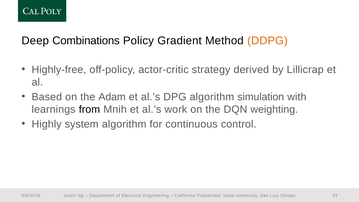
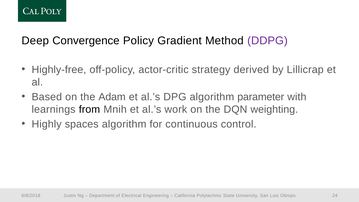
Combinations: Combinations -> Convergence
DDPG colour: orange -> purple
simulation: simulation -> parameter
system: system -> spaces
